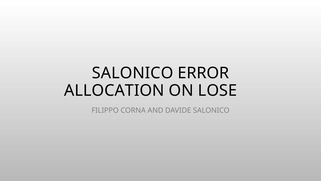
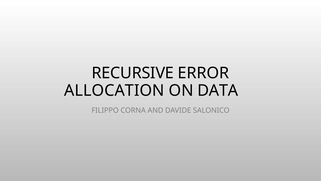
SALONICO at (133, 73): SALONICO -> RECURSIVE
LOSE: LOSE -> DATA
